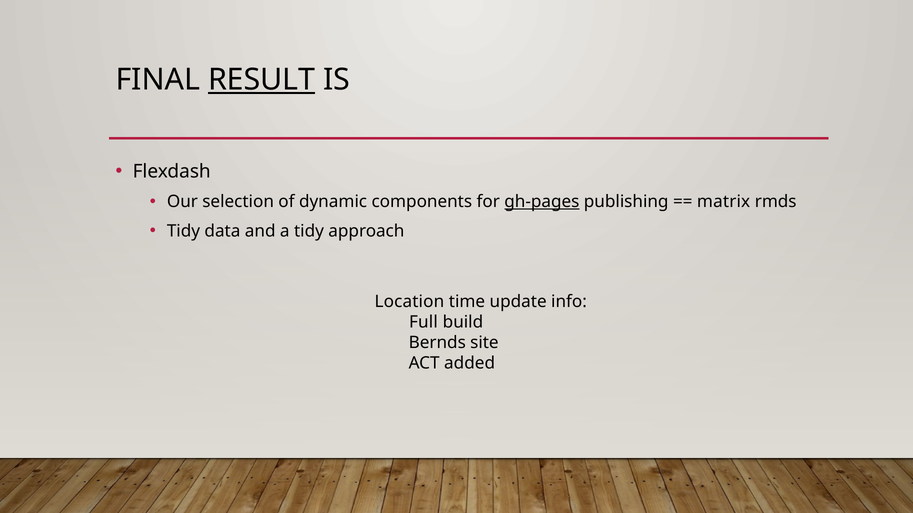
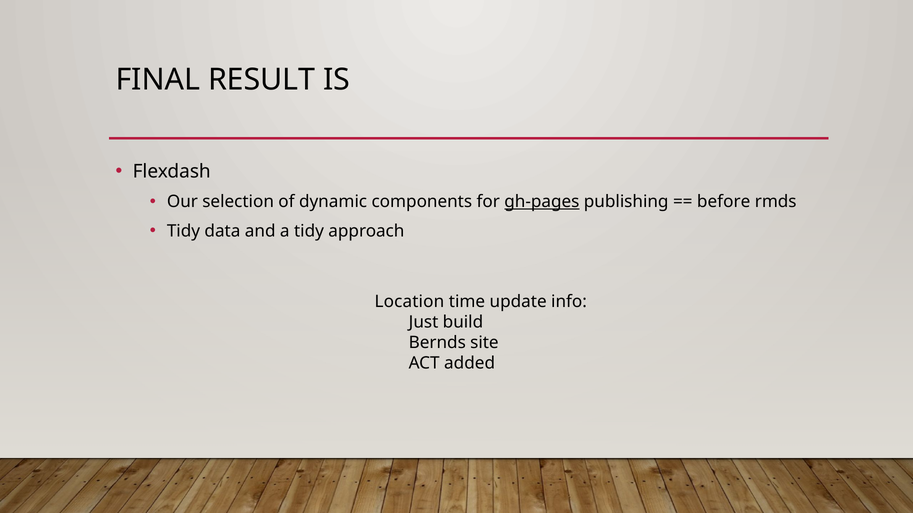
RESULT underline: present -> none
matrix: matrix -> before
Full: Full -> Just
